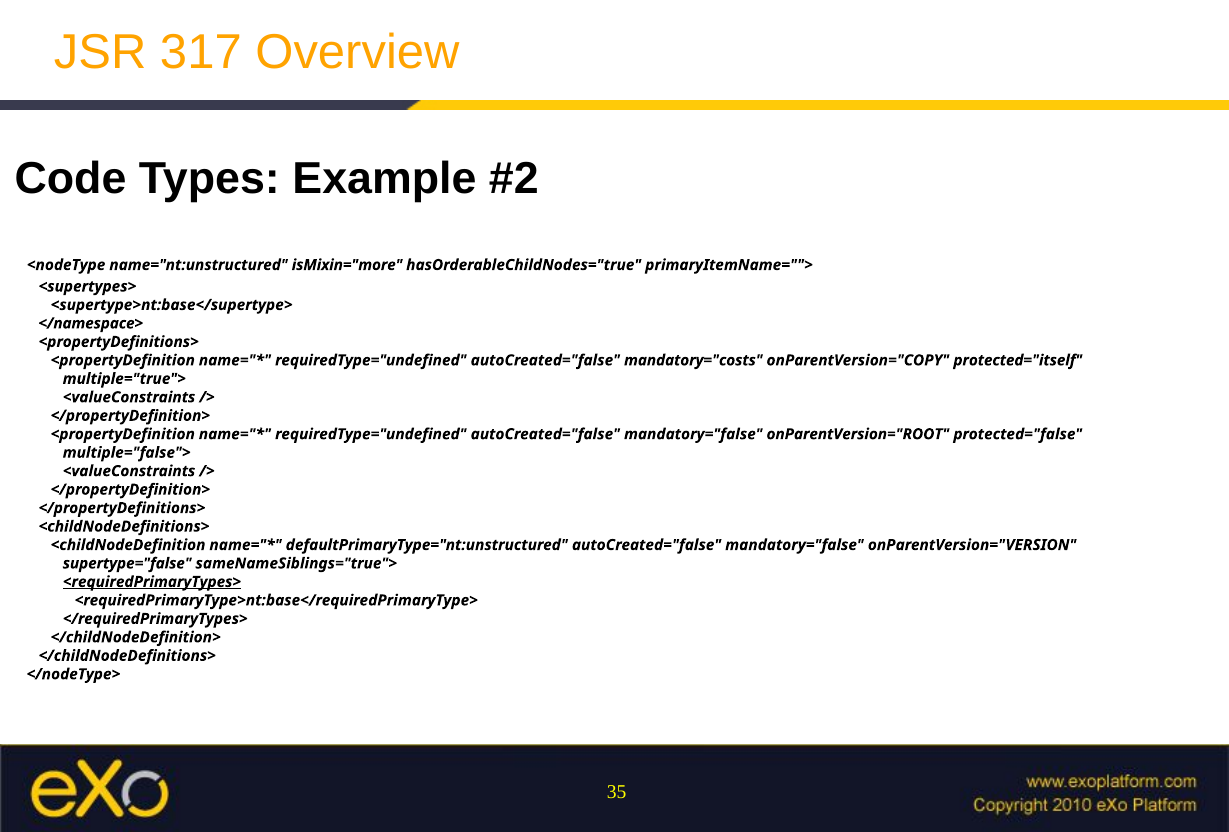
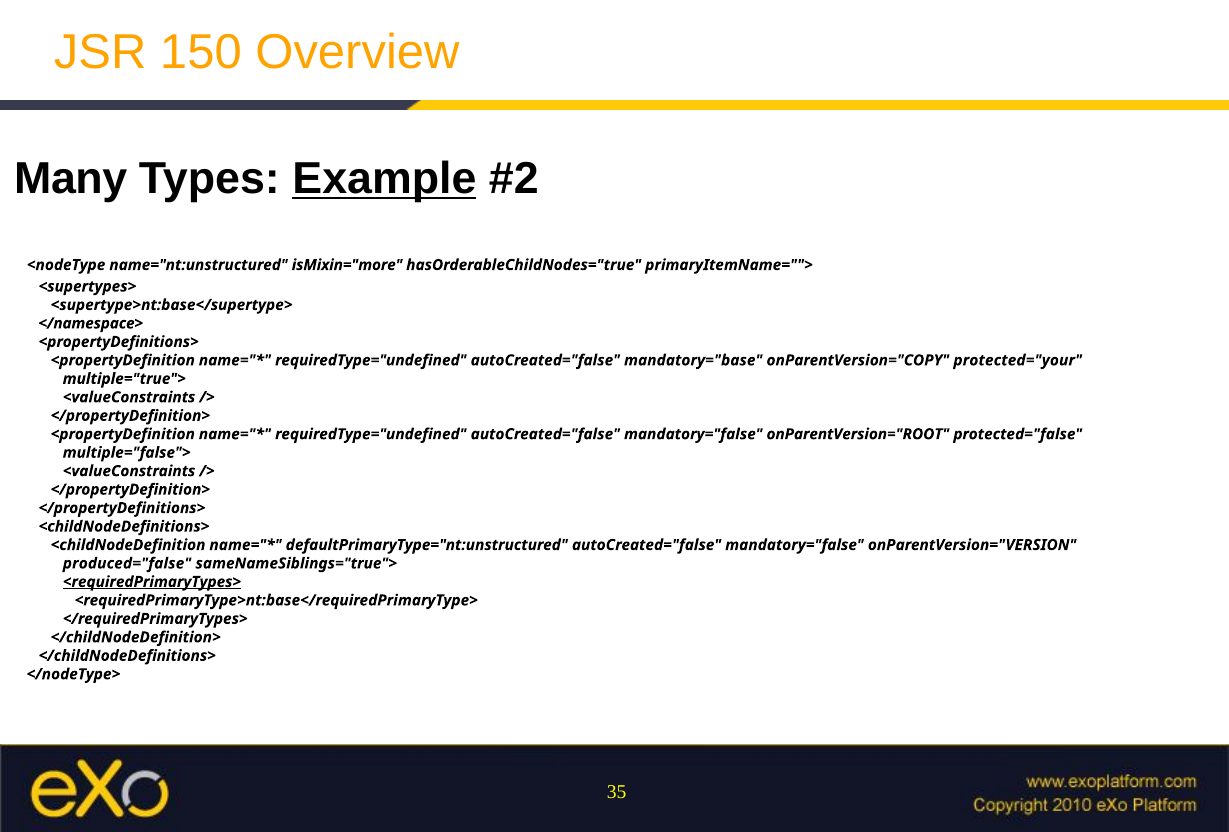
317: 317 -> 150
Code: Code -> Many
Example underline: none -> present
mandatory="costs: mandatory="costs -> mandatory="base
protected="itself: protected="itself -> protected="your
supertype="false: supertype="false -> produced="false
